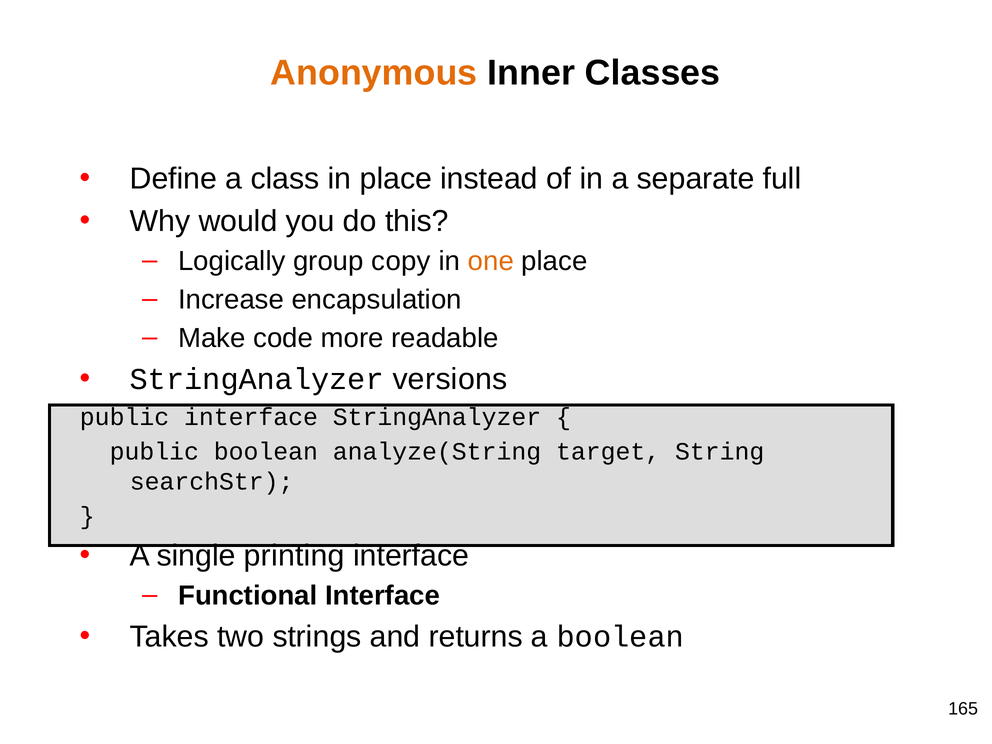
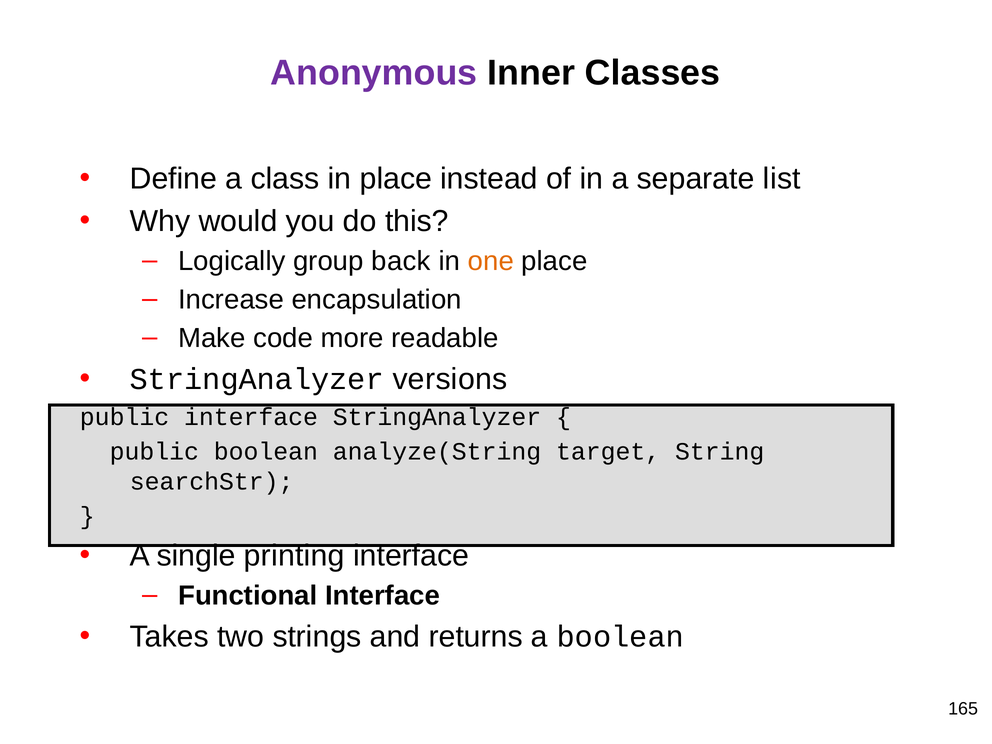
Anonymous colour: orange -> purple
full: full -> list
copy: copy -> back
